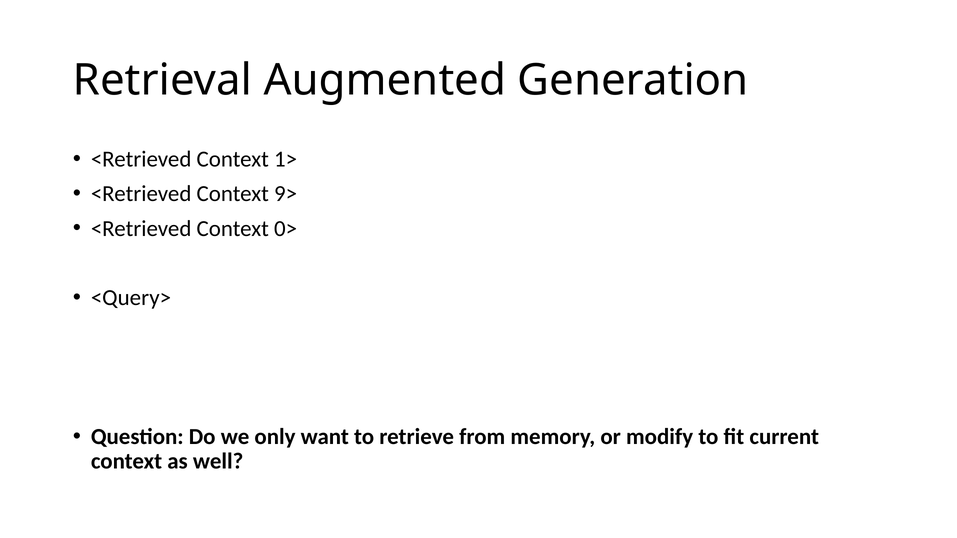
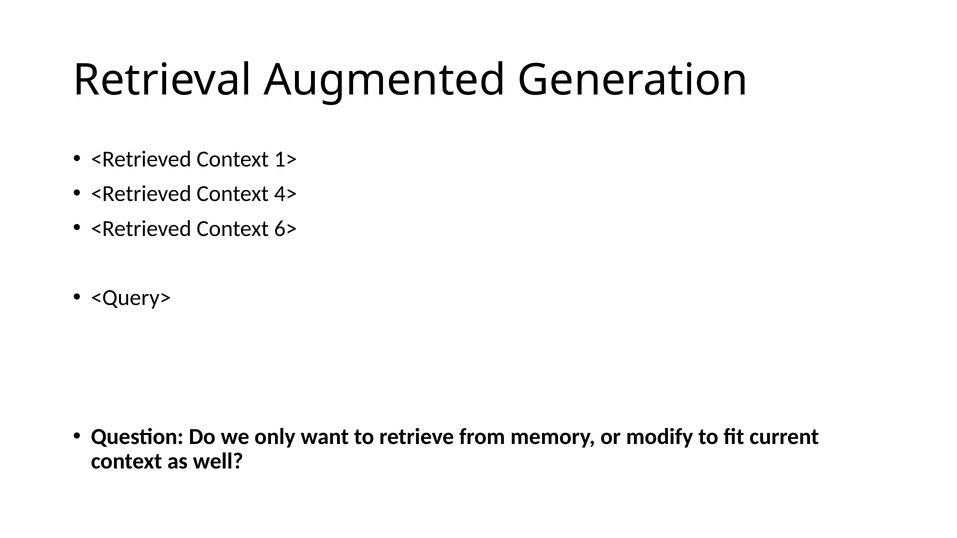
9>: 9> -> 4>
0>: 0> -> 6>
